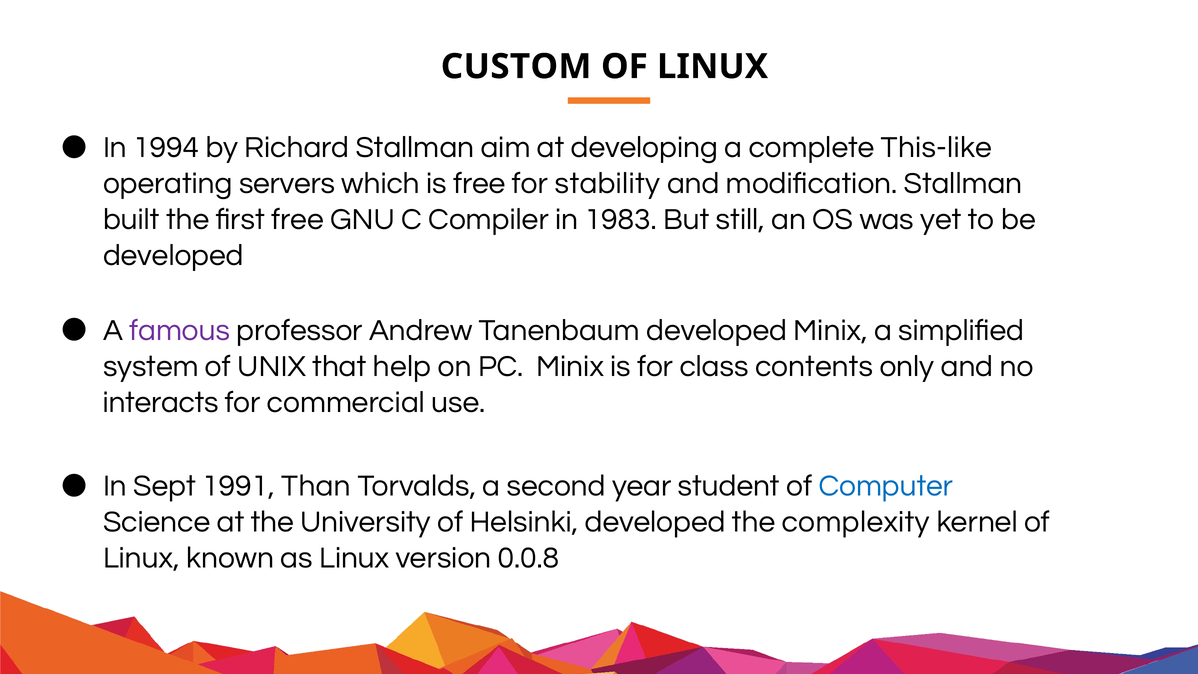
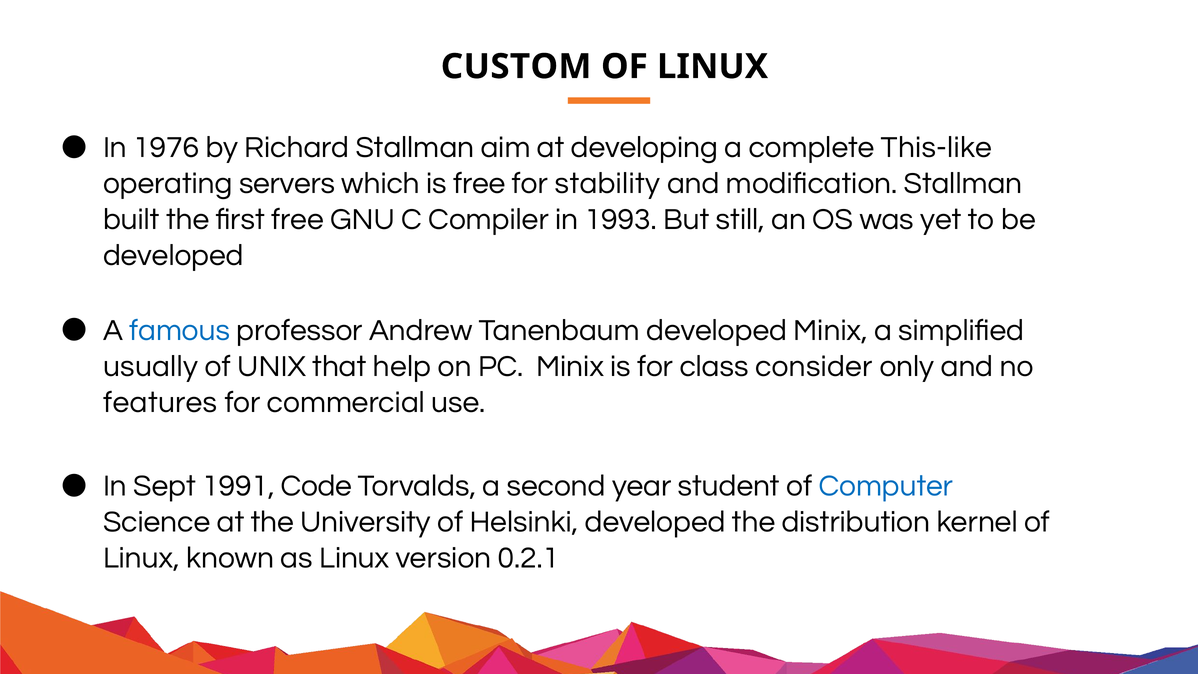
1994: 1994 -> 1976
1983: 1983 -> 1993
famous colour: purple -> blue
system: system -> usually
contents: contents -> consider
interacts: interacts -> features
Than: Than -> Code
complexity: complexity -> distribution
0.0.8: 0.0.8 -> 0.2.1
